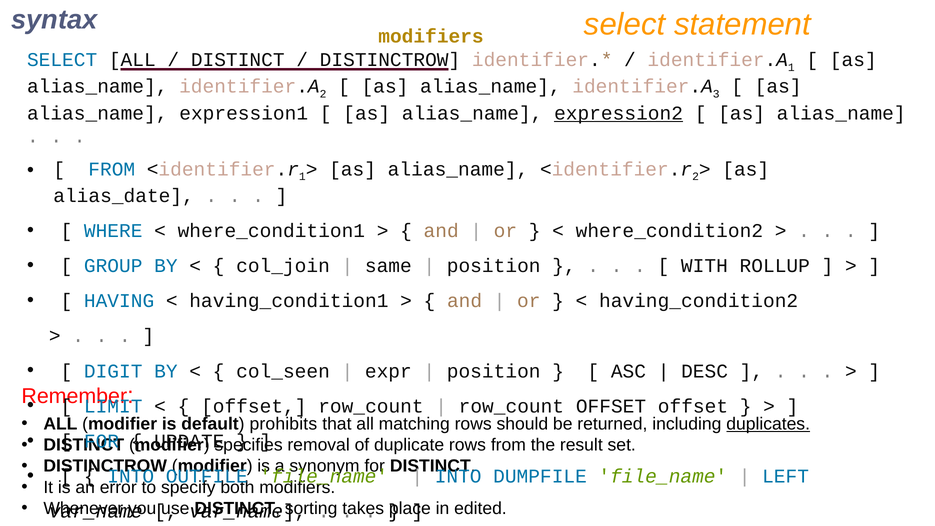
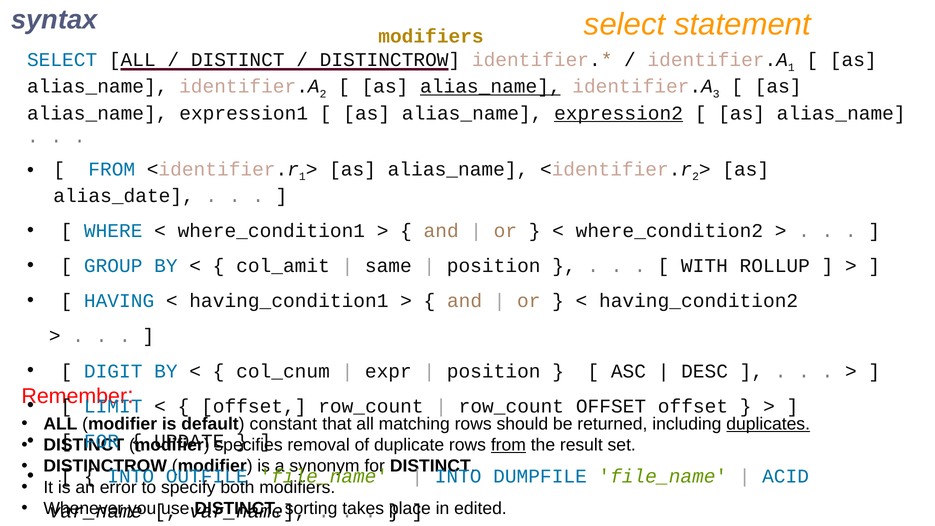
alias_name at (490, 86) underline: none -> present
col_join: col_join -> col_amit
col_seen: col_seen -> col_cnum
prohibits: prohibits -> constant
from at (508, 445) underline: none -> present
LEFT: LEFT -> ACID
